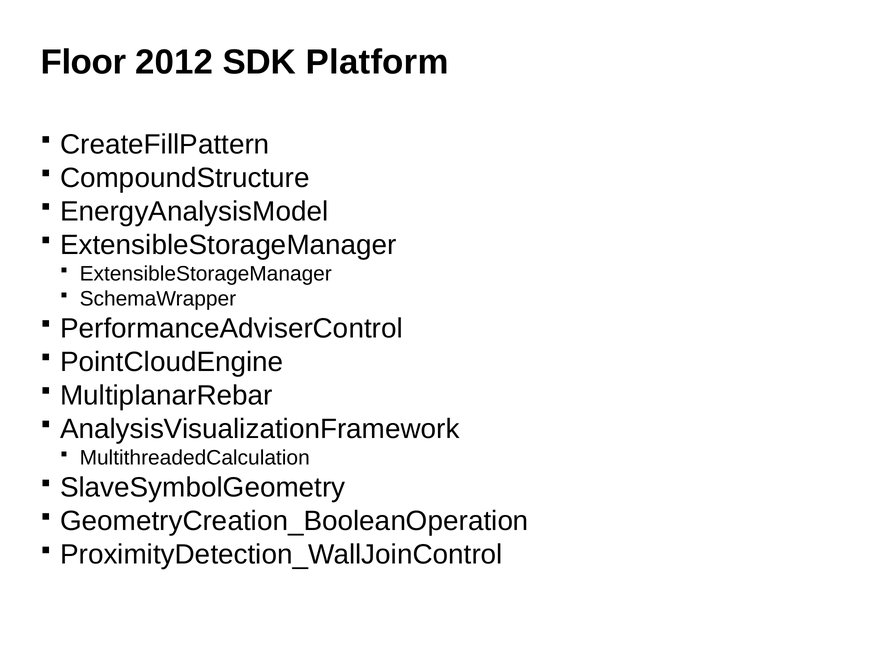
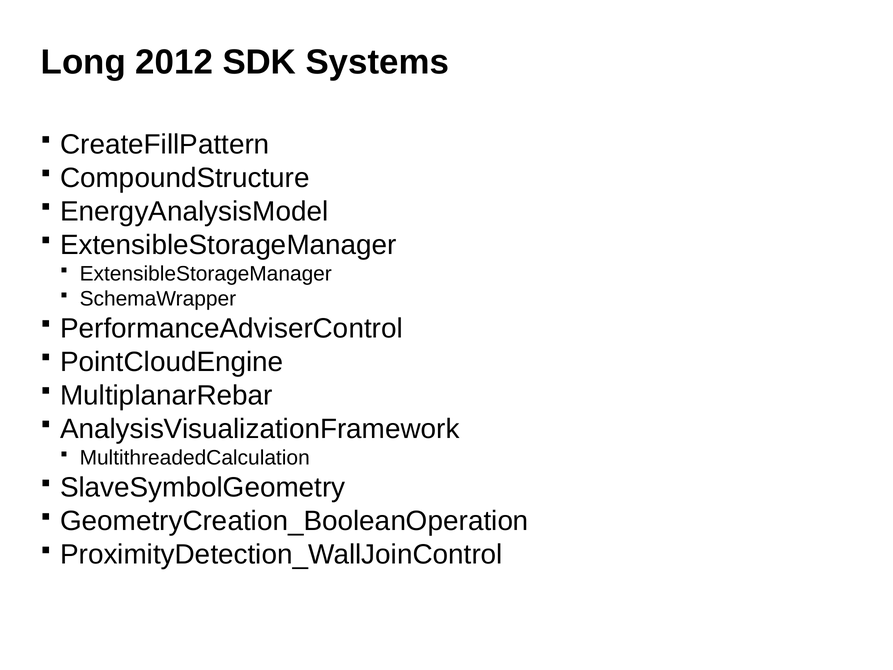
Floor: Floor -> Long
Platform: Platform -> Systems
